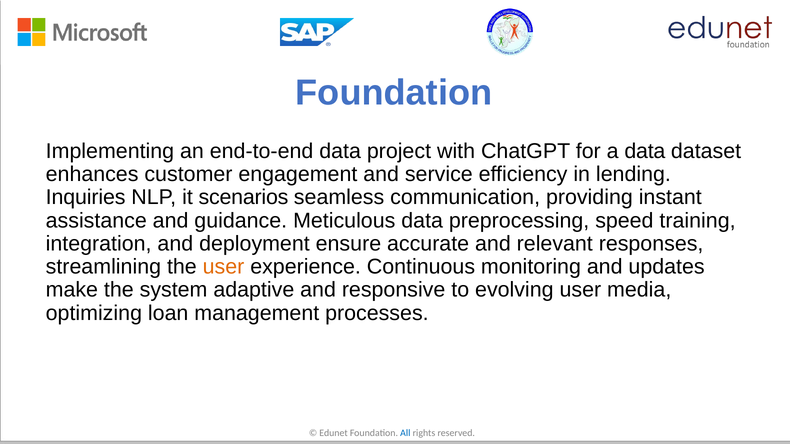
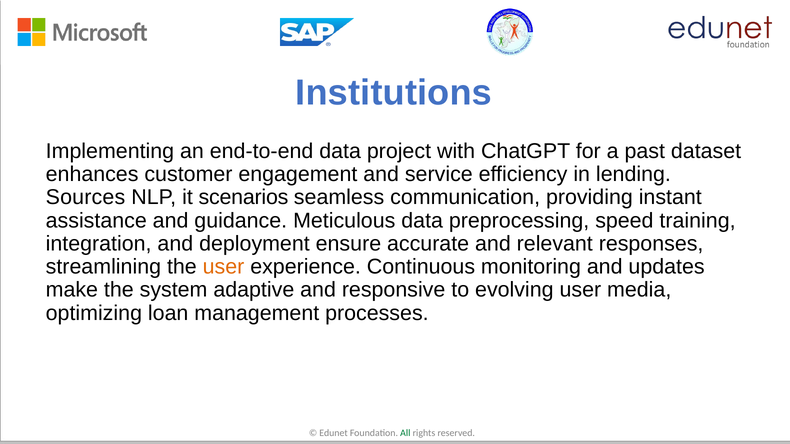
Foundation at (394, 93): Foundation -> Institutions
a data: data -> past
Inquiries: Inquiries -> Sources
All colour: blue -> green
